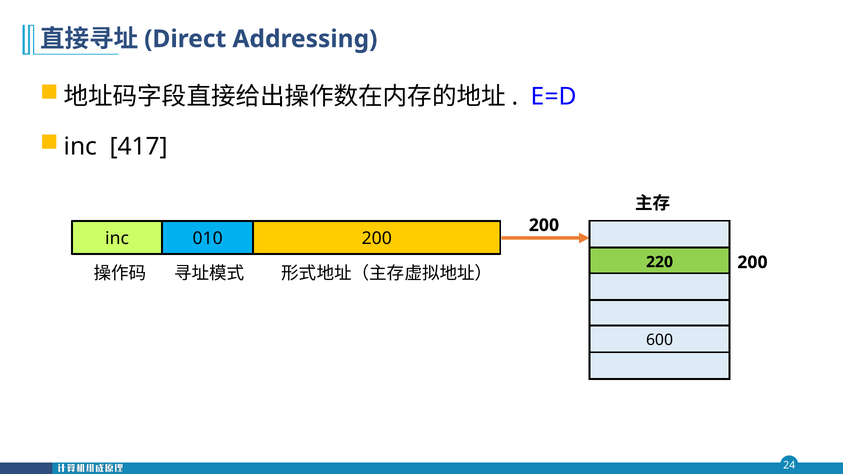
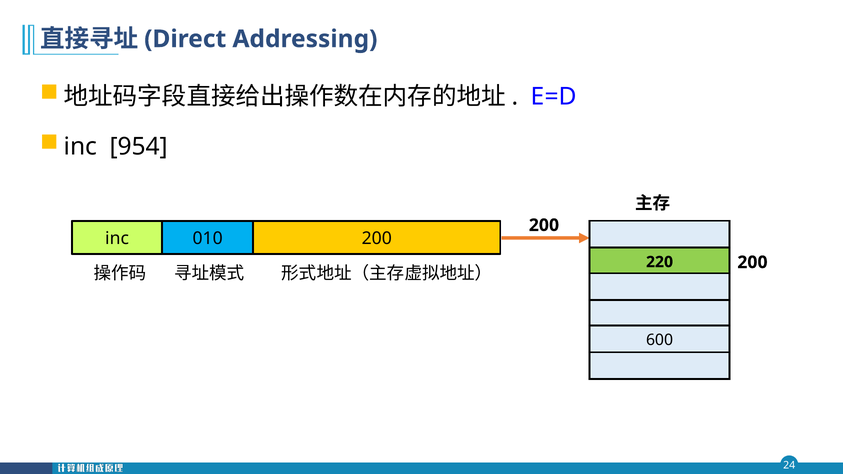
417: 417 -> 954
